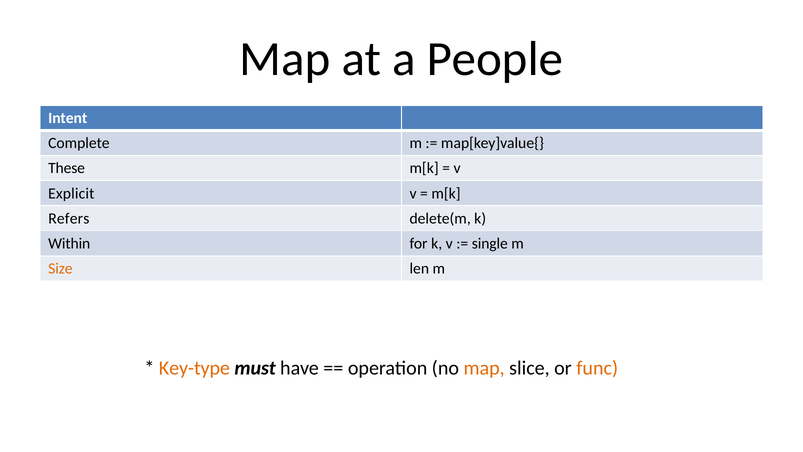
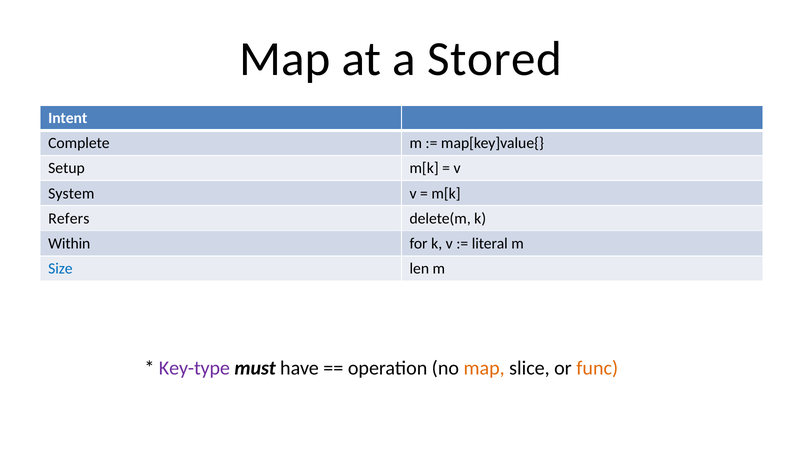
People: People -> Stored
These: These -> Setup
Explicit: Explicit -> System
single: single -> literal
Size colour: orange -> blue
Key-type colour: orange -> purple
